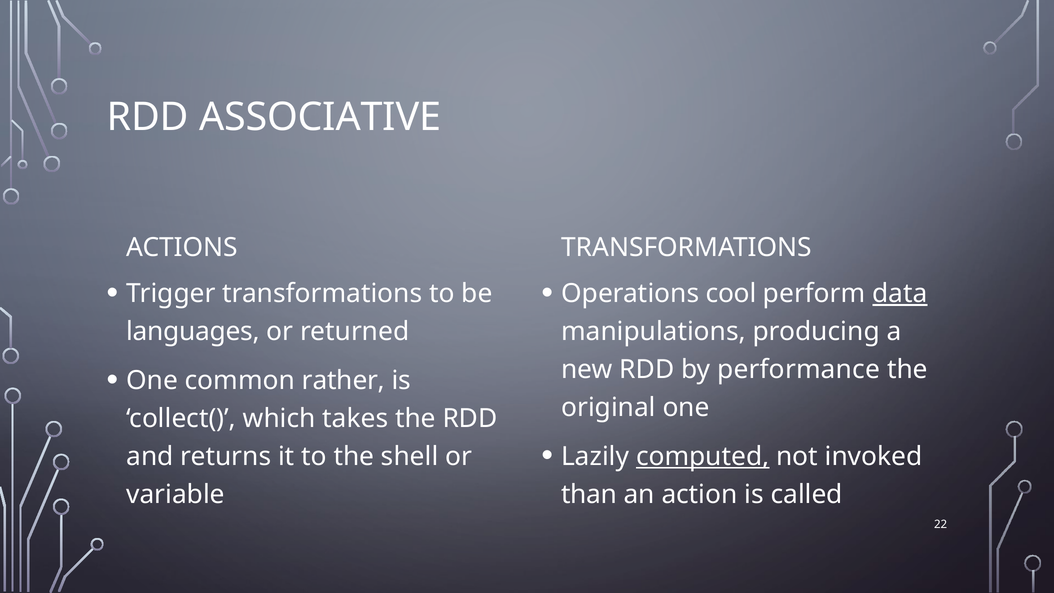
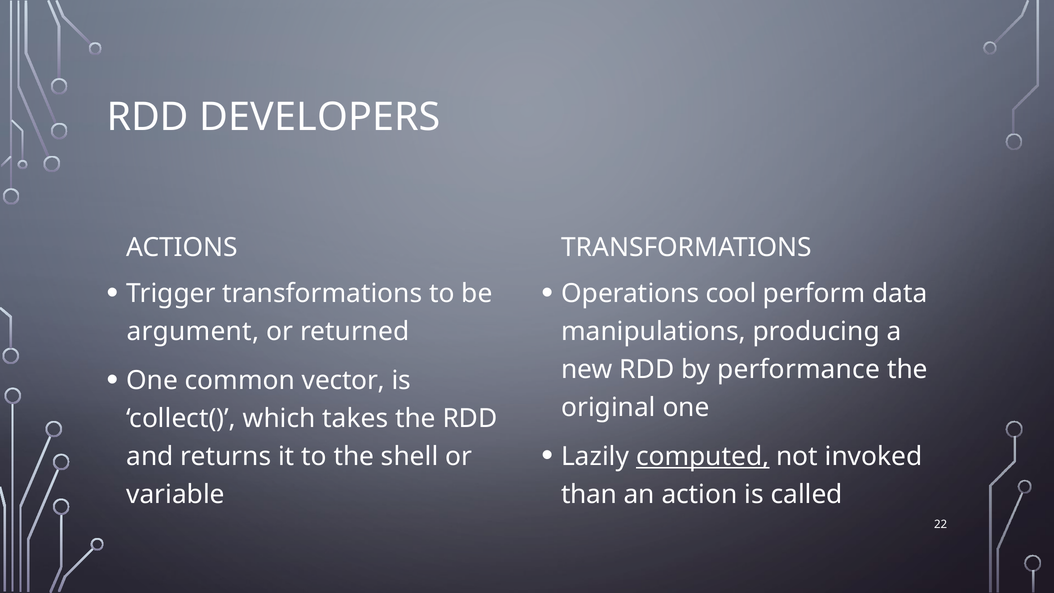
ASSOCIATIVE: ASSOCIATIVE -> DEVELOPERS
data underline: present -> none
languages: languages -> argument
rather: rather -> vector
